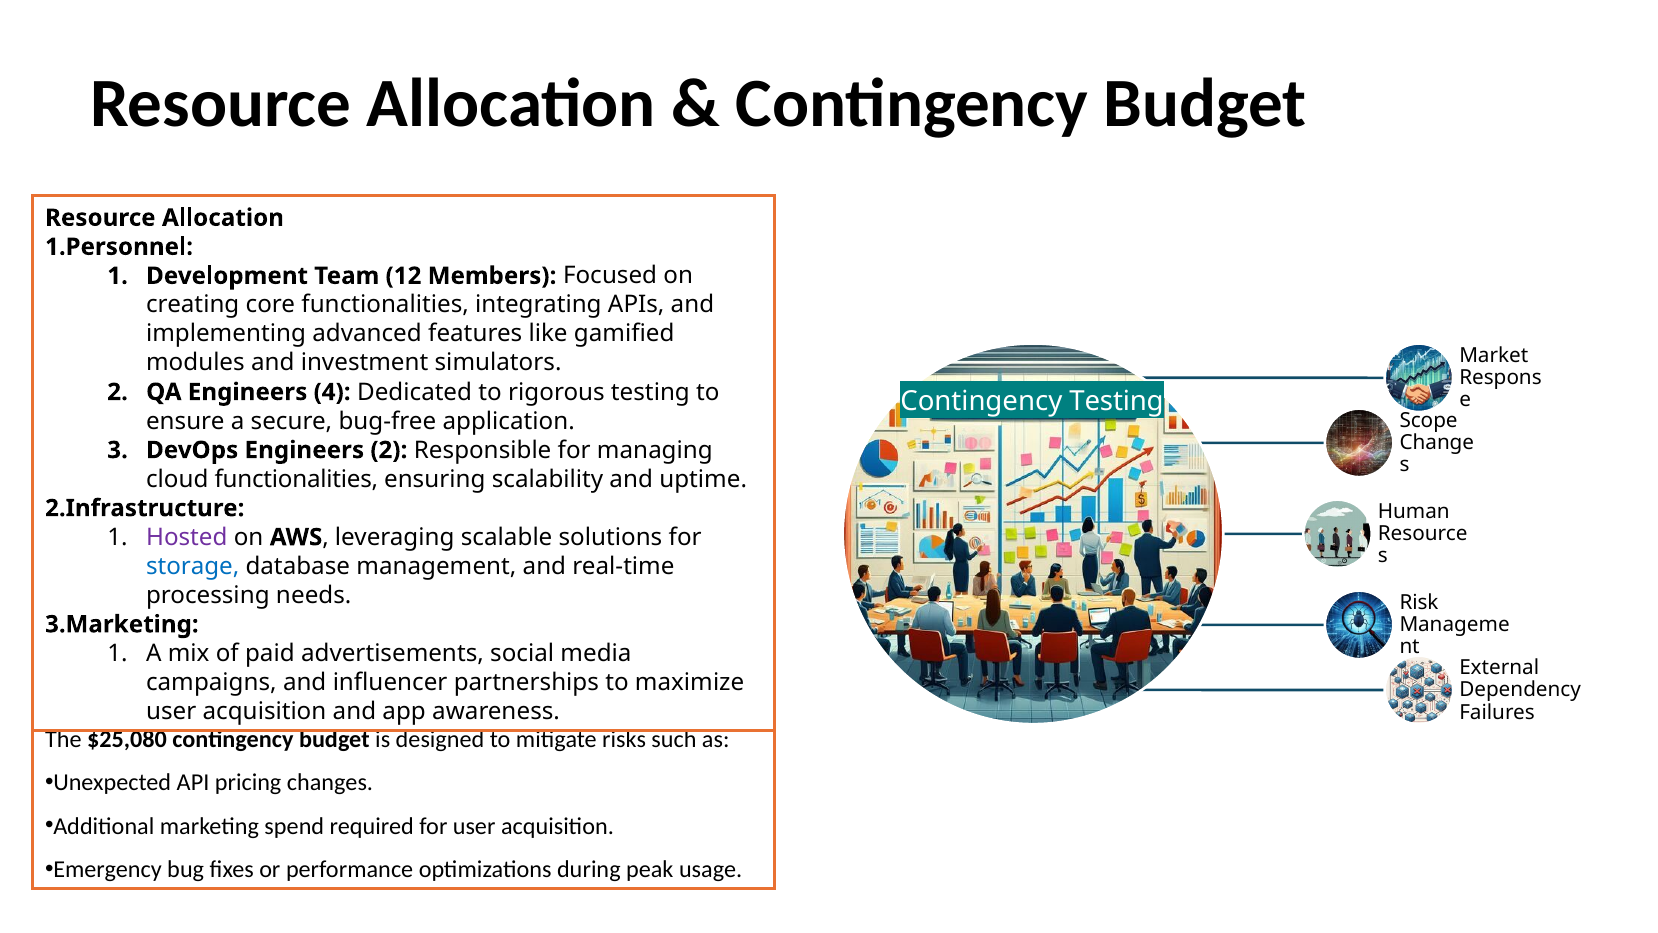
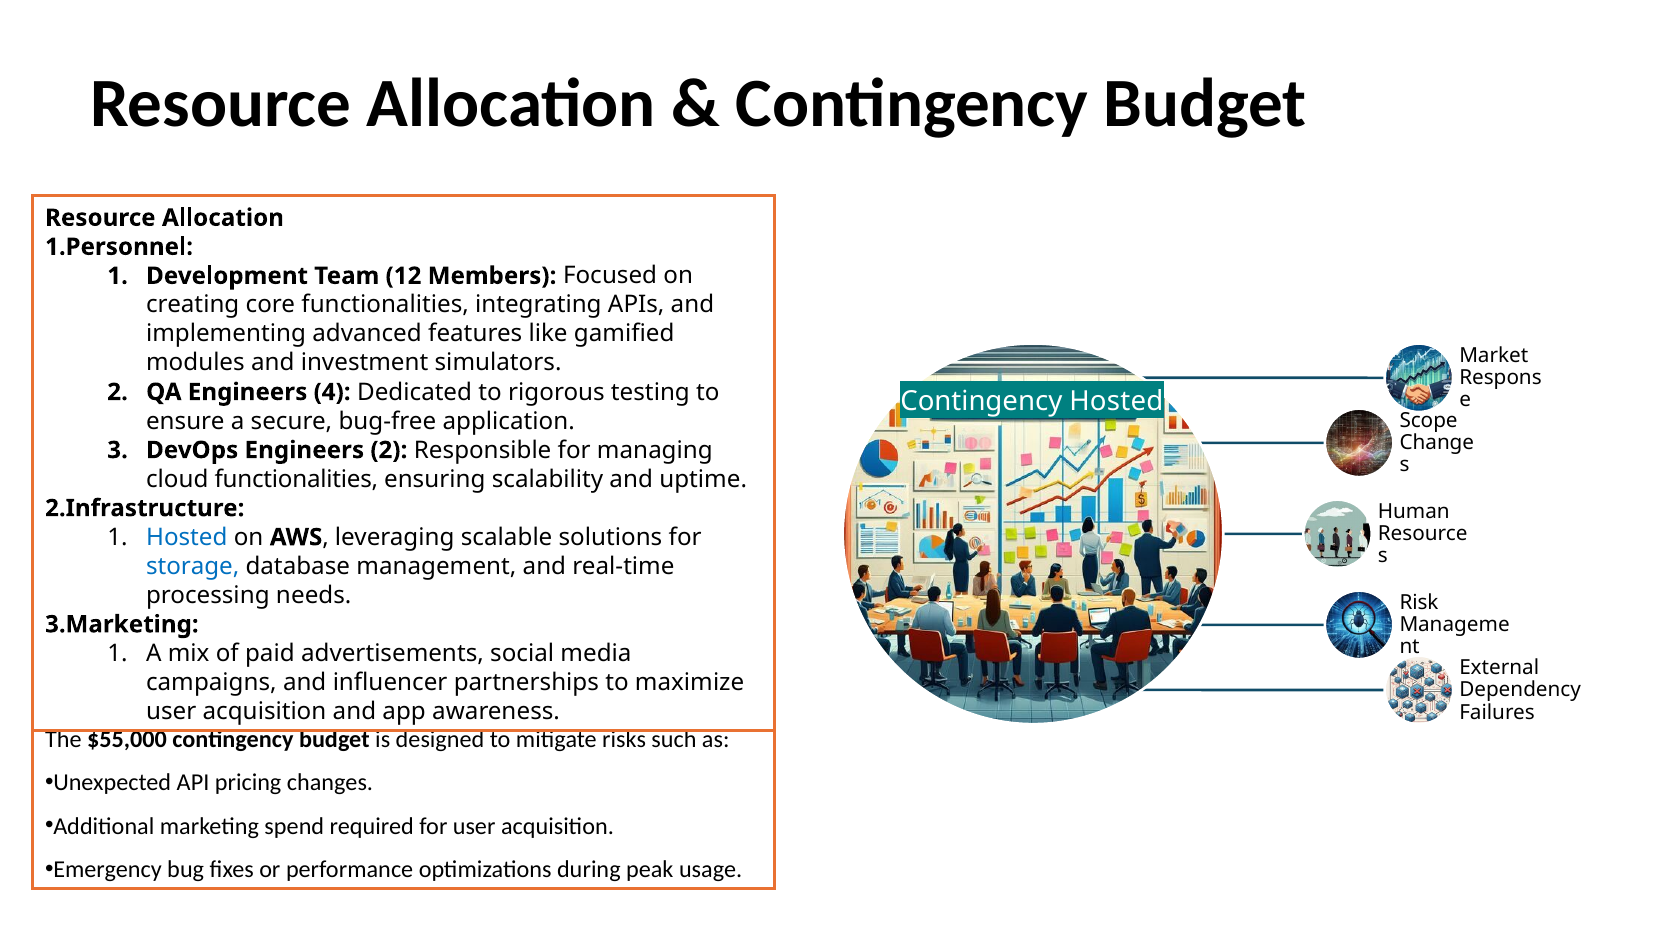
Contingency Testing: Testing -> Hosted
Hosted at (187, 537) colour: purple -> blue
$25,080: $25,080 -> $55,000
